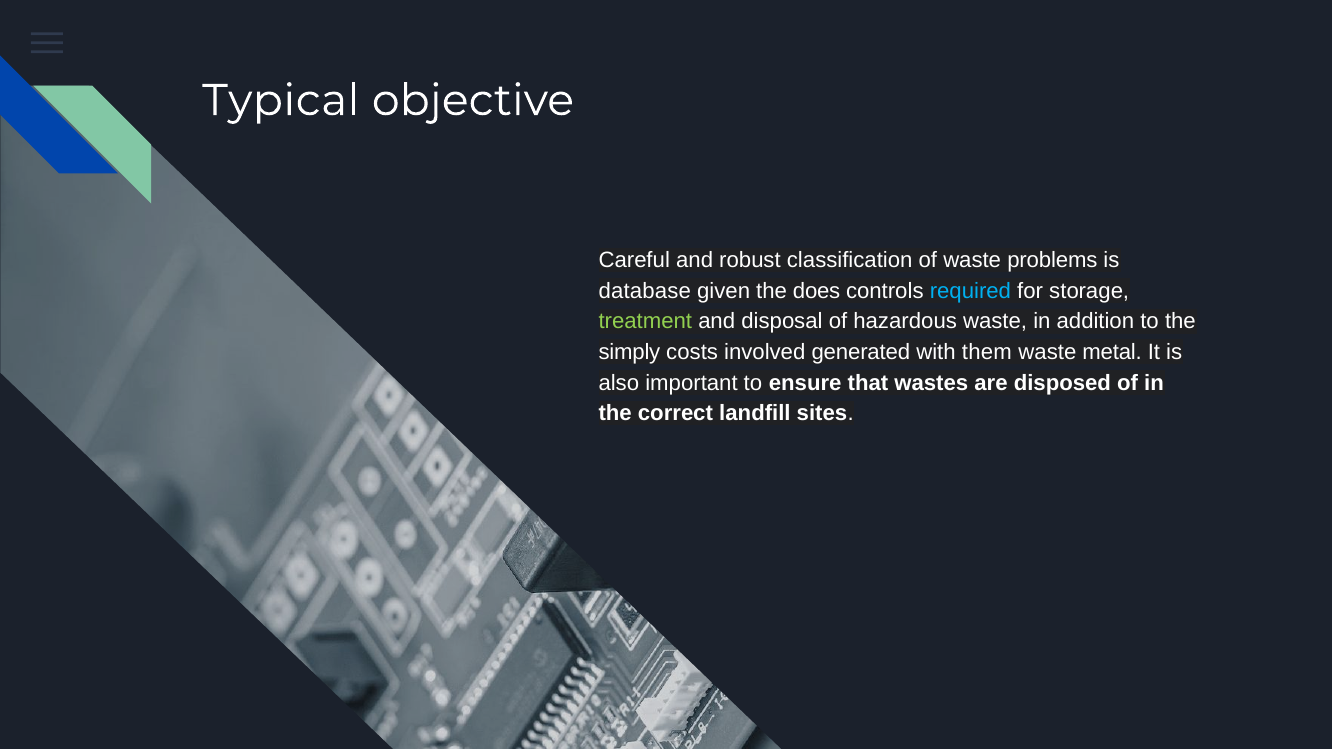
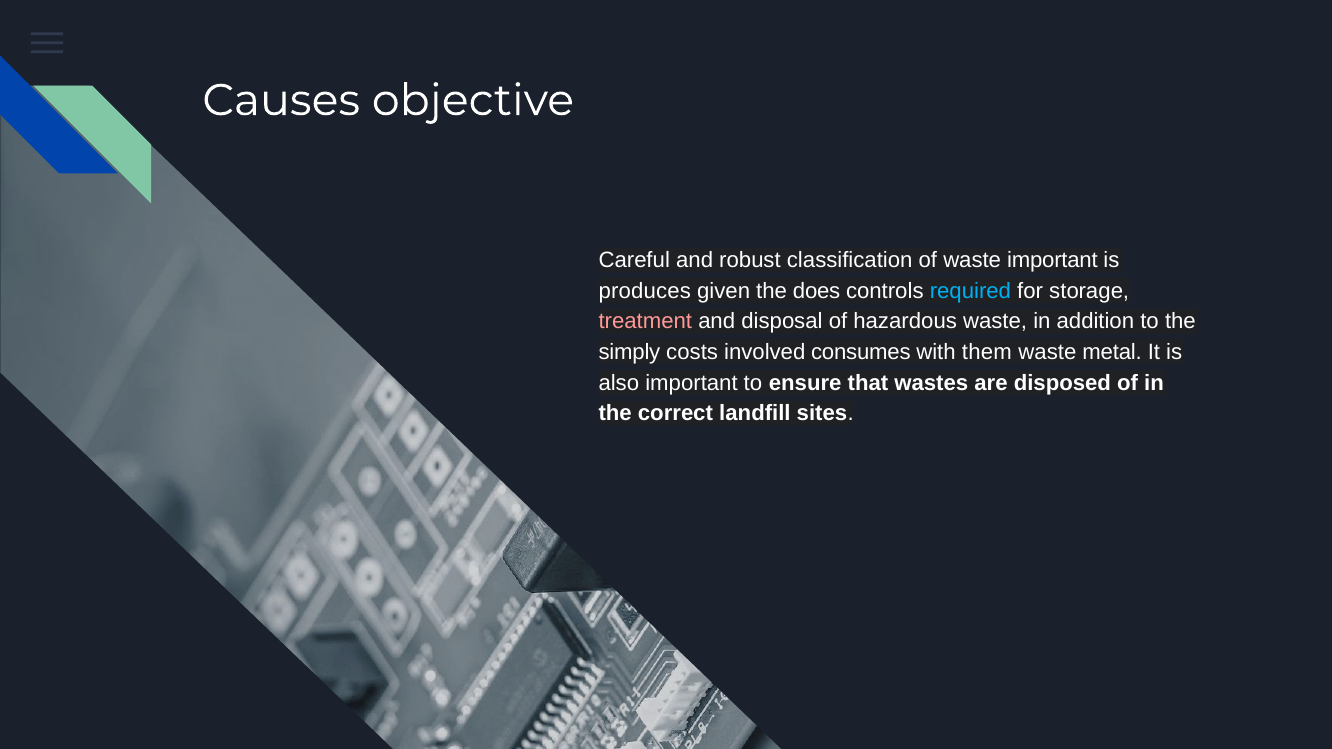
Typical: Typical -> Causes
waste problems: problems -> important
database: database -> produces
treatment colour: light green -> pink
generated: generated -> consumes
